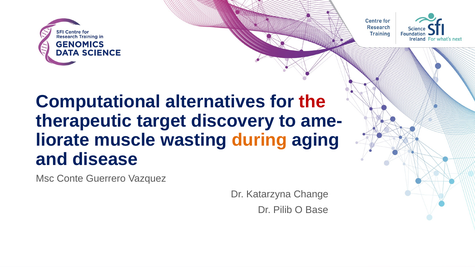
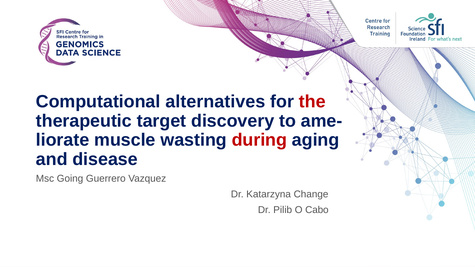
during colour: orange -> red
Conte: Conte -> Going
Base: Base -> Cabo
